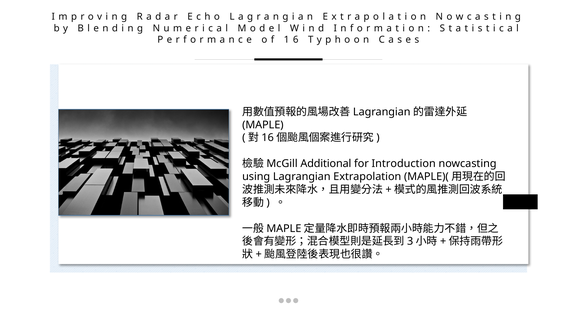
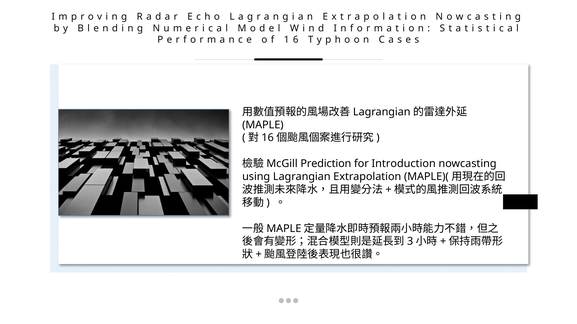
Additional: Additional -> Prediction
